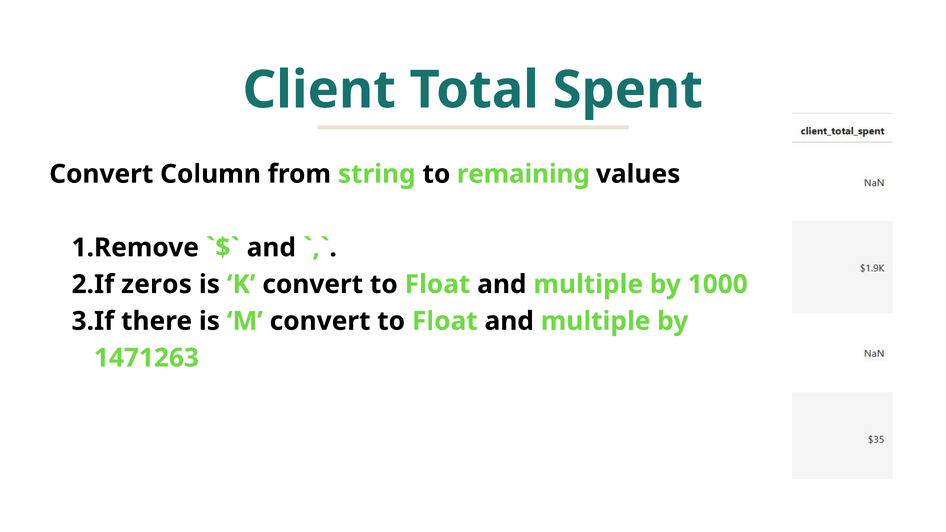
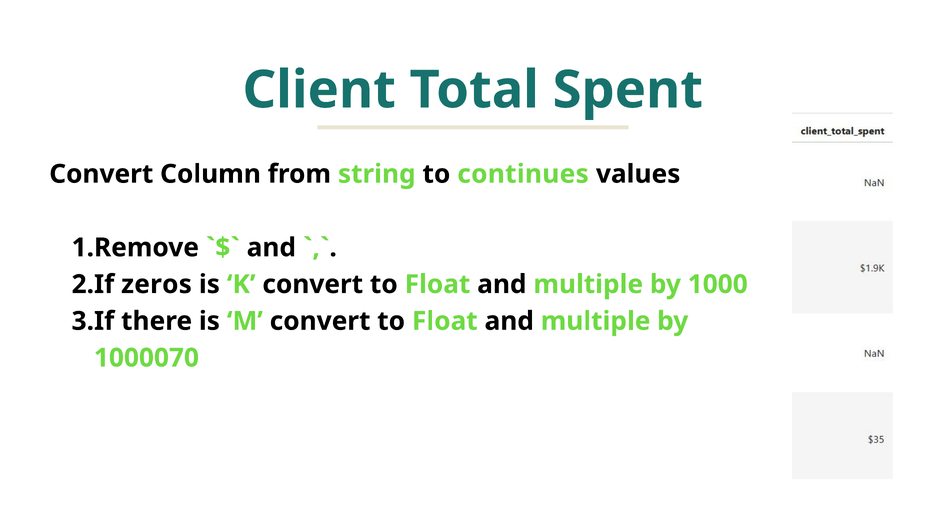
remaining: remaining -> continues
1471263: 1471263 -> 1000070
